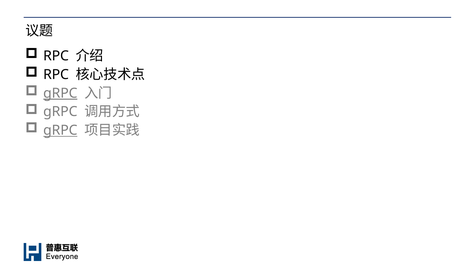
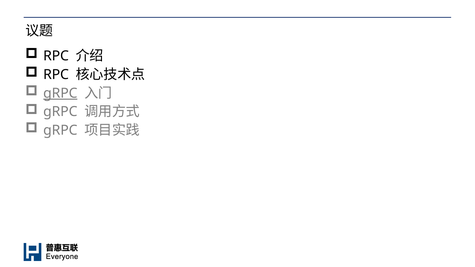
gRPC at (60, 130) underline: present -> none
